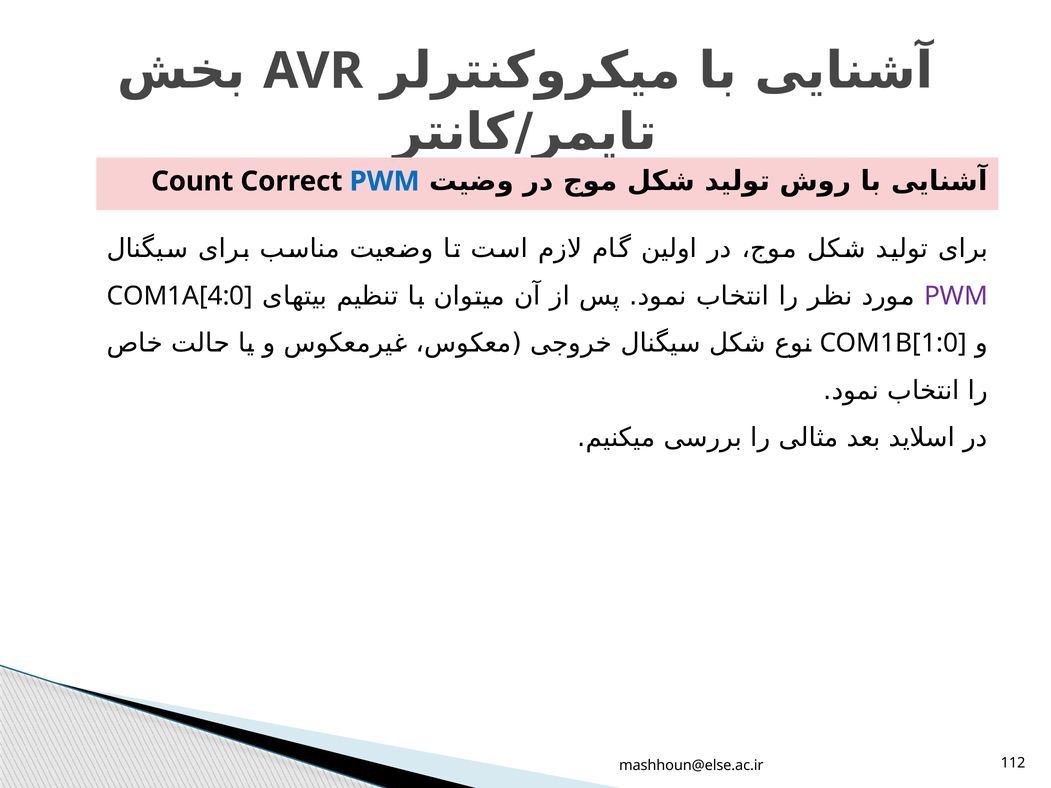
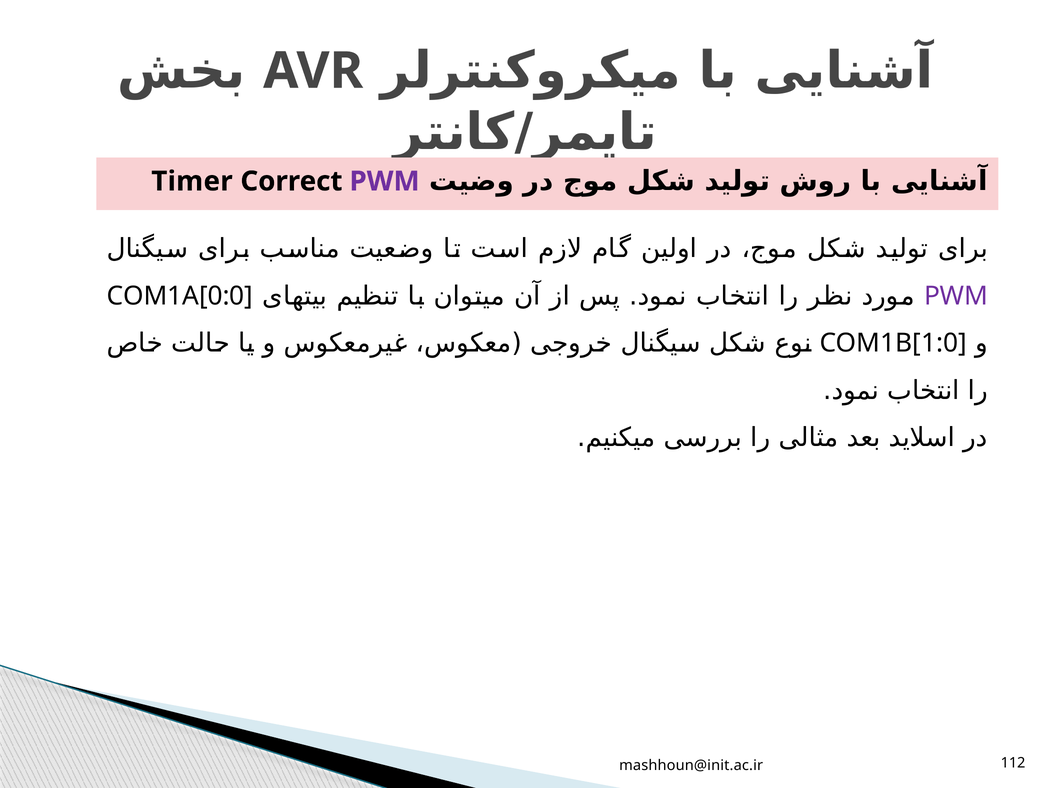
Count: Count -> Timer
PWM at (385, 181) colour: blue -> purple
COM1A[4:0: COM1A[4:0 -> COM1A[0:0
mashhoun@else.ac.ir: mashhoun@else.ac.ir -> mashhoun@init.ac.ir
